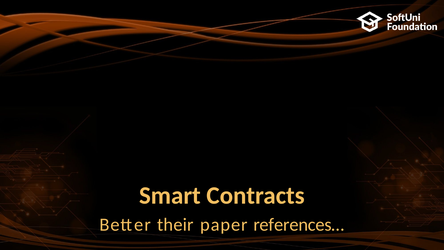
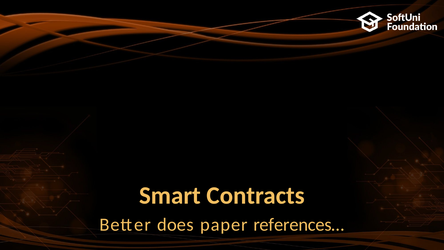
their: their -> does
